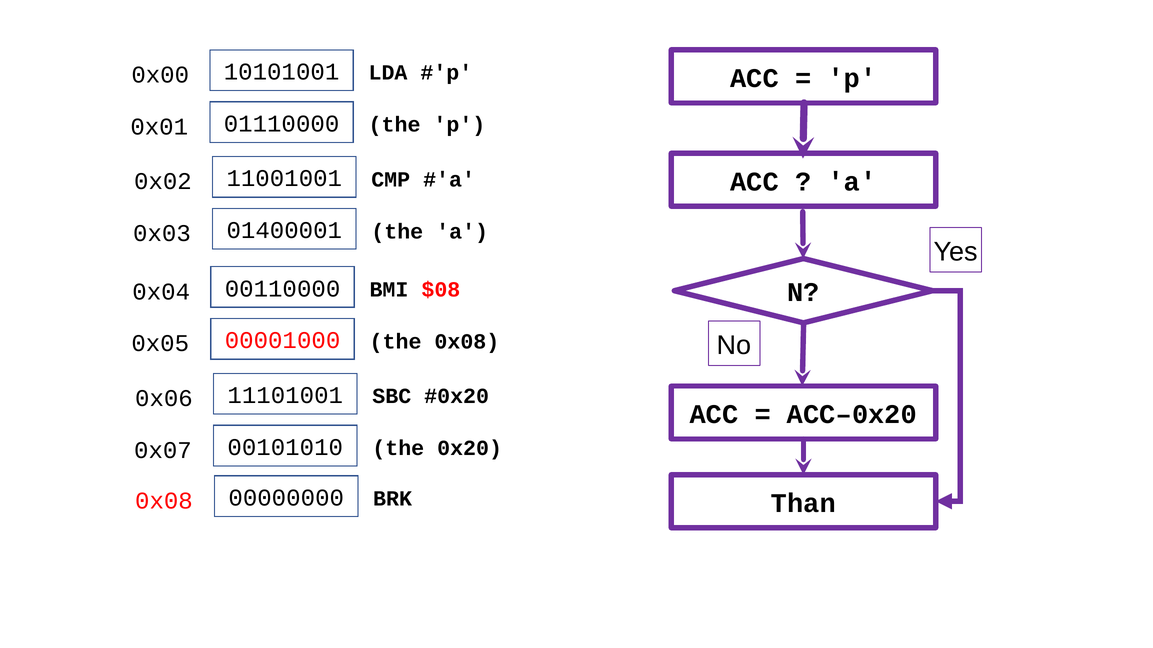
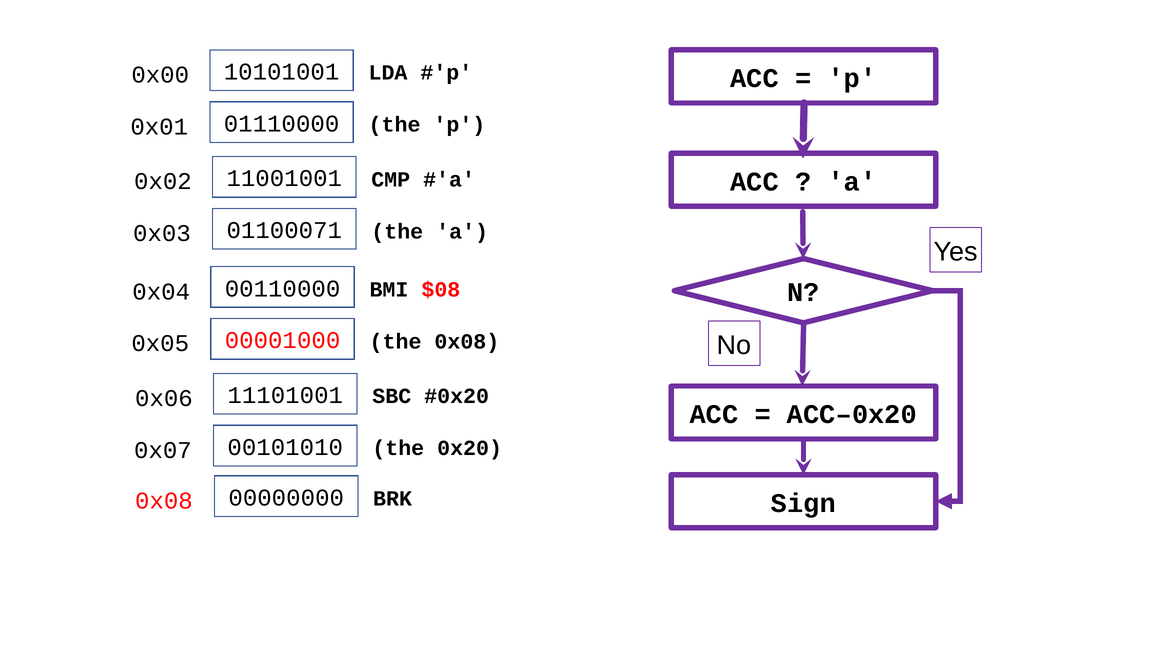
01400001: 01400001 -> 01100071
Than: Than -> Sign
